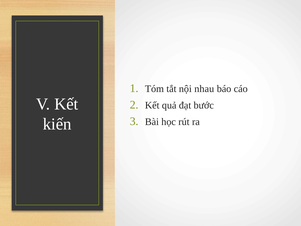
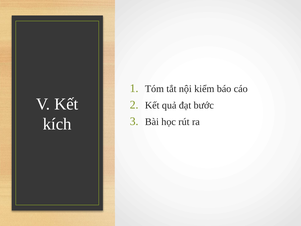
nhau: nhau -> kiểm
kiến: kiến -> kích
